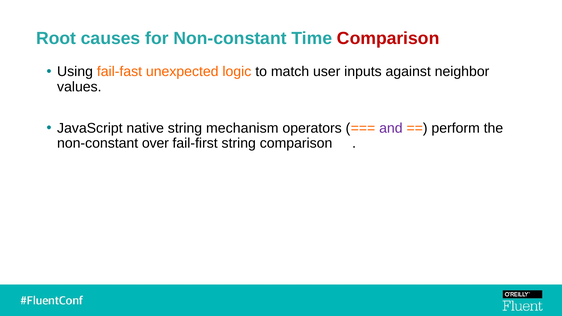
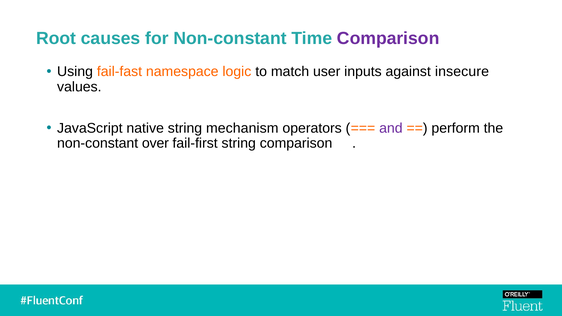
Comparison at (388, 38) colour: red -> purple
unexpected: unexpected -> namespace
neighbor: neighbor -> insecure
